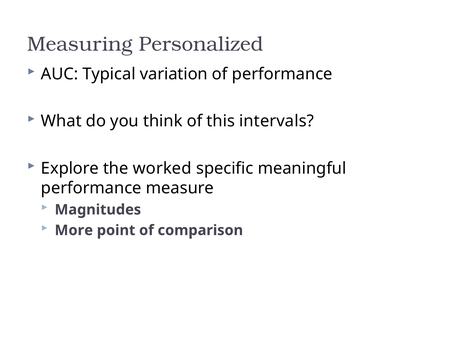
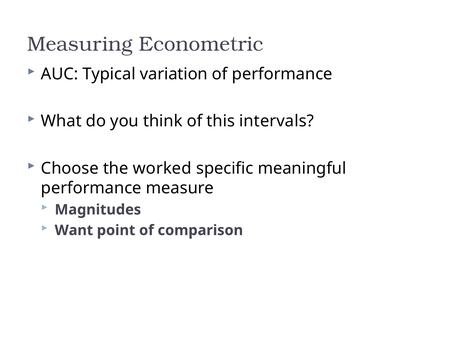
Personalized: Personalized -> Econometric
Explore: Explore -> Choose
More: More -> Want
